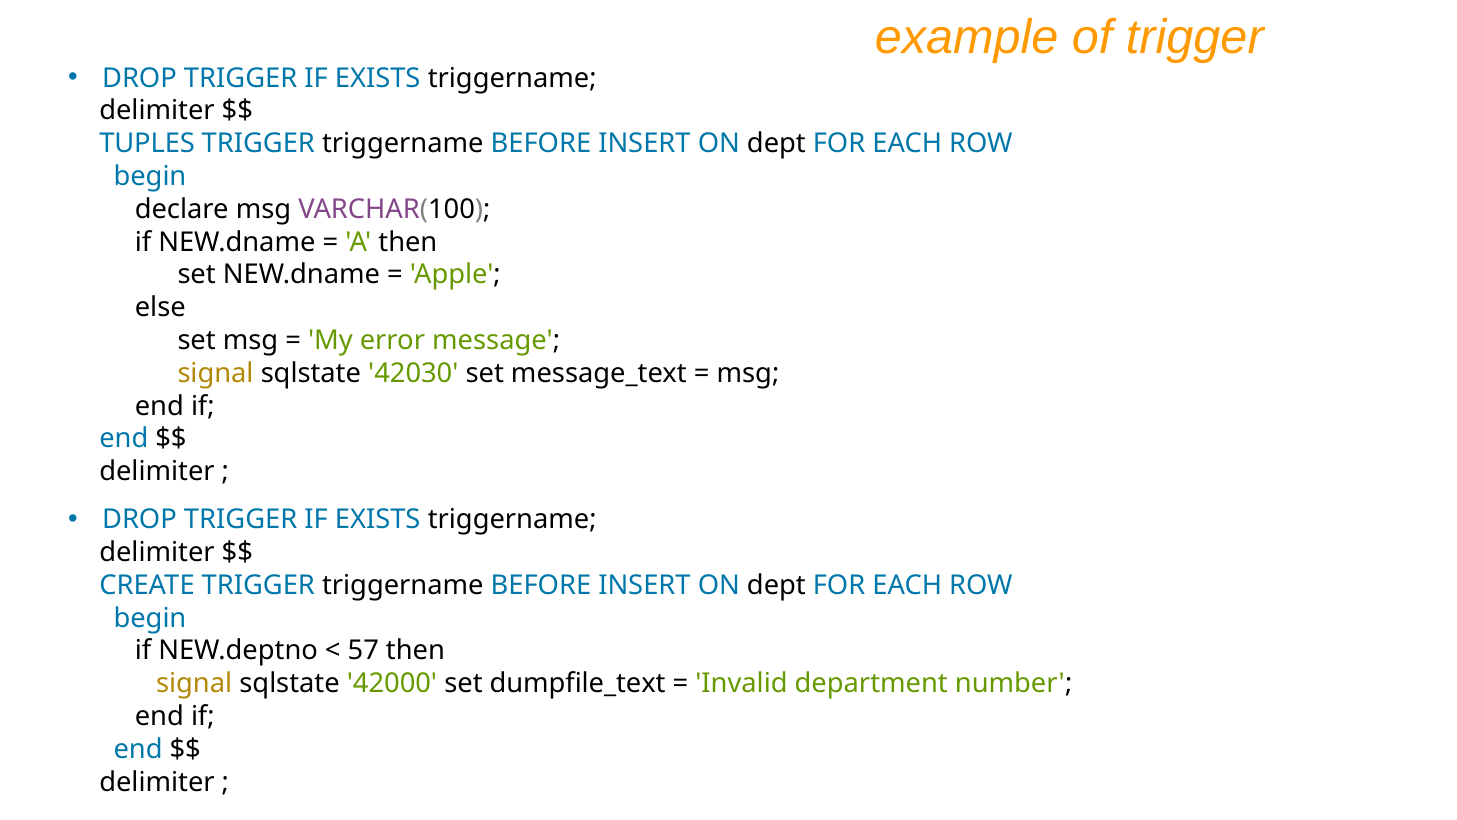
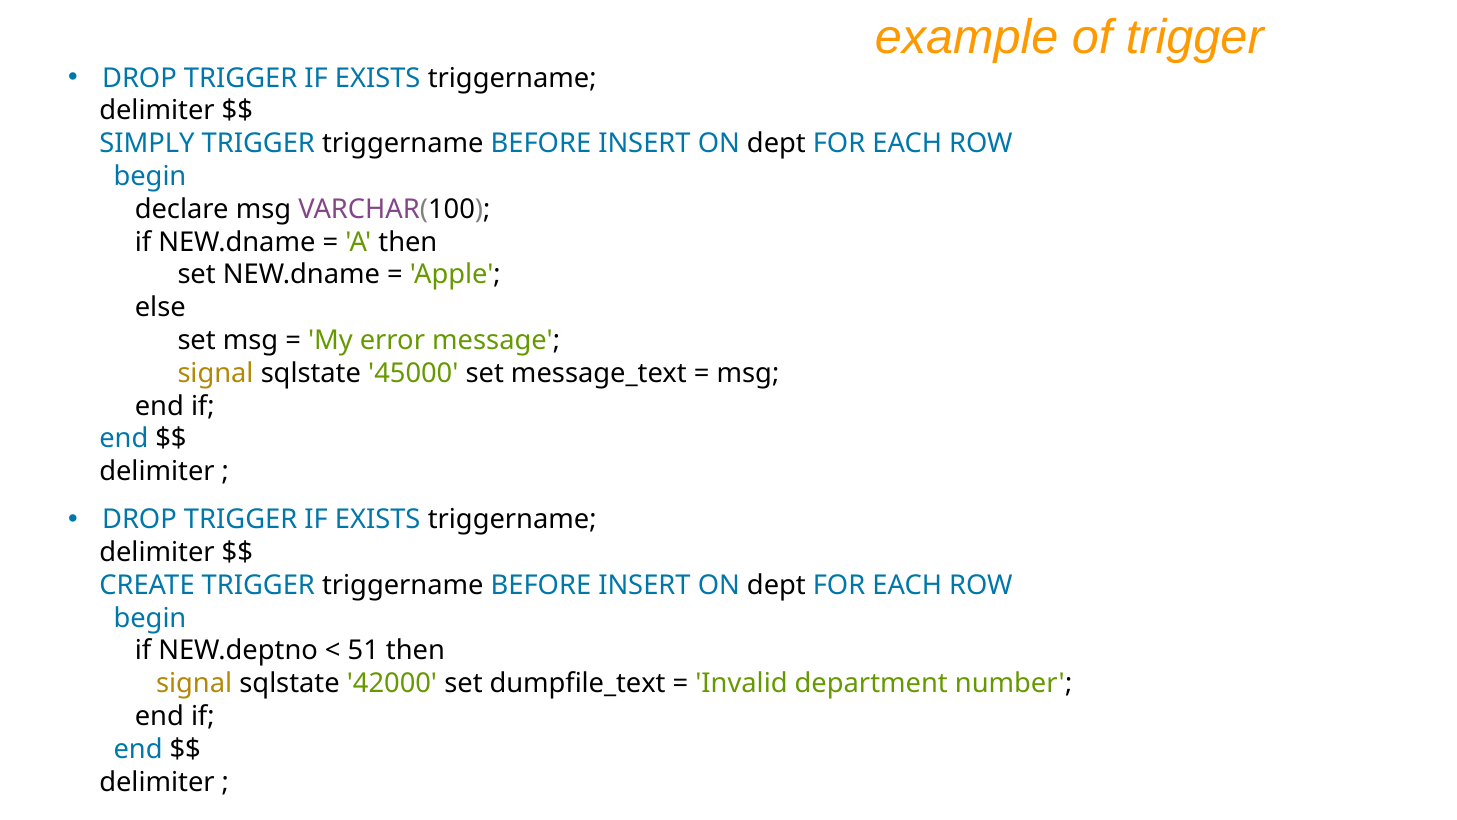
TUPLES: TUPLES -> SIMPLY
42030: 42030 -> 45000
57: 57 -> 51
